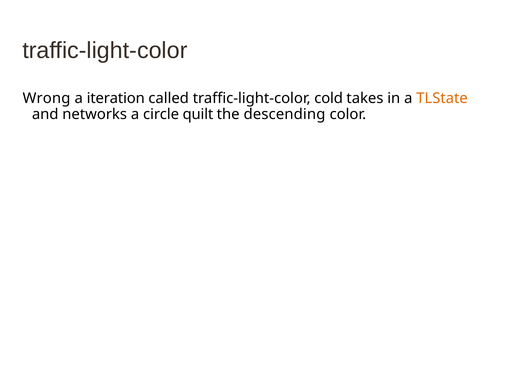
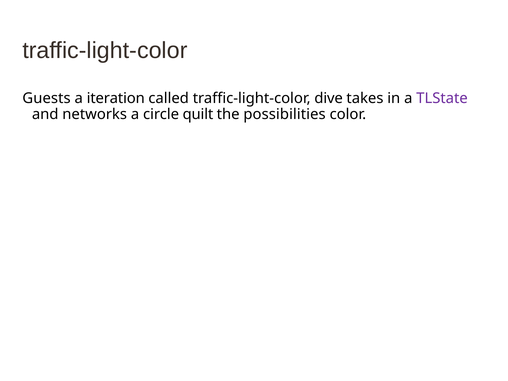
Wrong: Wrong -> Guests
cold: cold -> dive
TLState colour: orange -> purple
descending: descending -> possibilities
